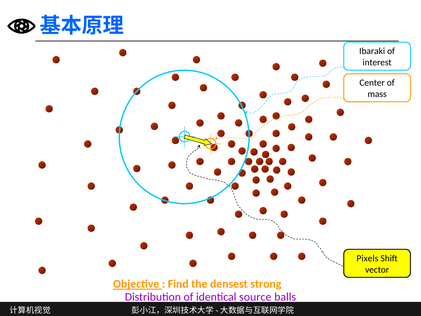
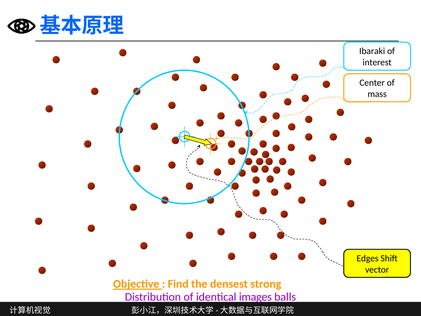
Pixels: Pixels -> Edges
source: source -> images
